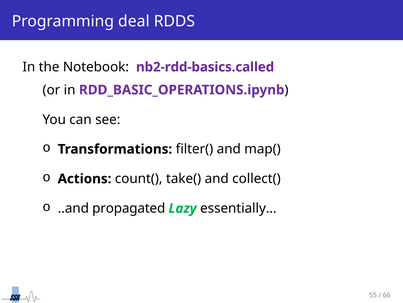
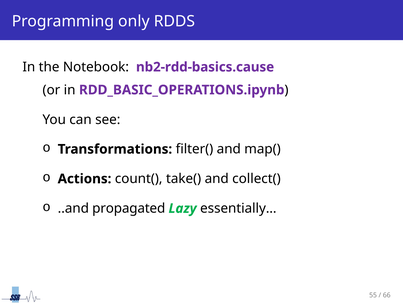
deal: deal -> only
nb2-rdd-basics.called: nb2-rdd-basics.called -> nb2-rdd-basics.cause
